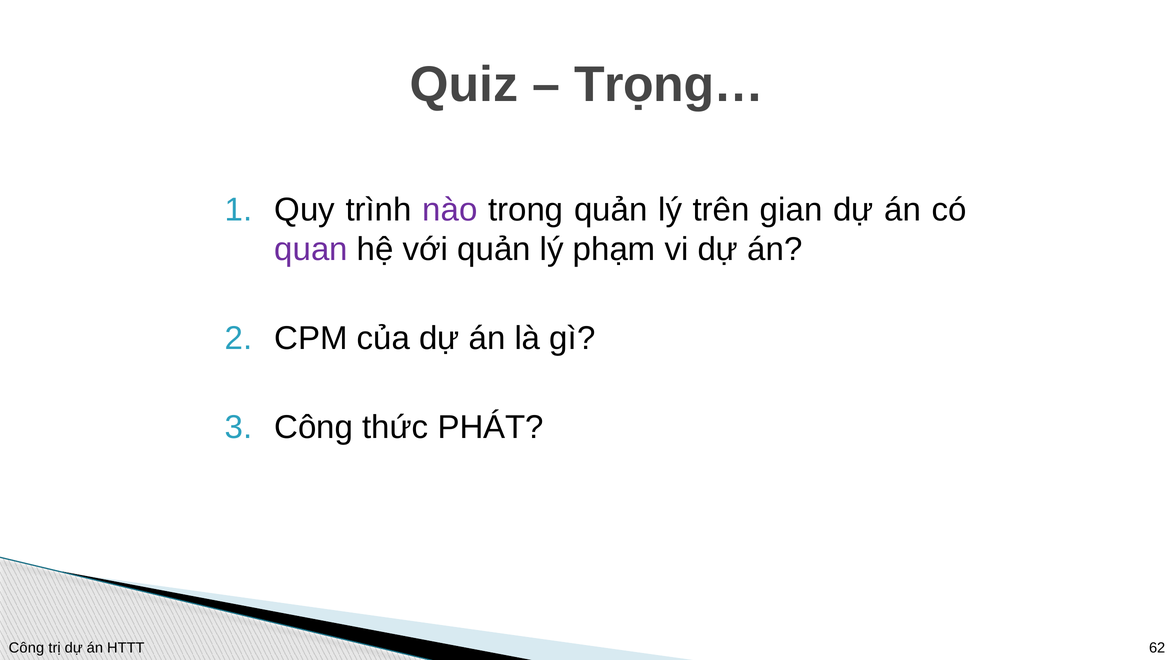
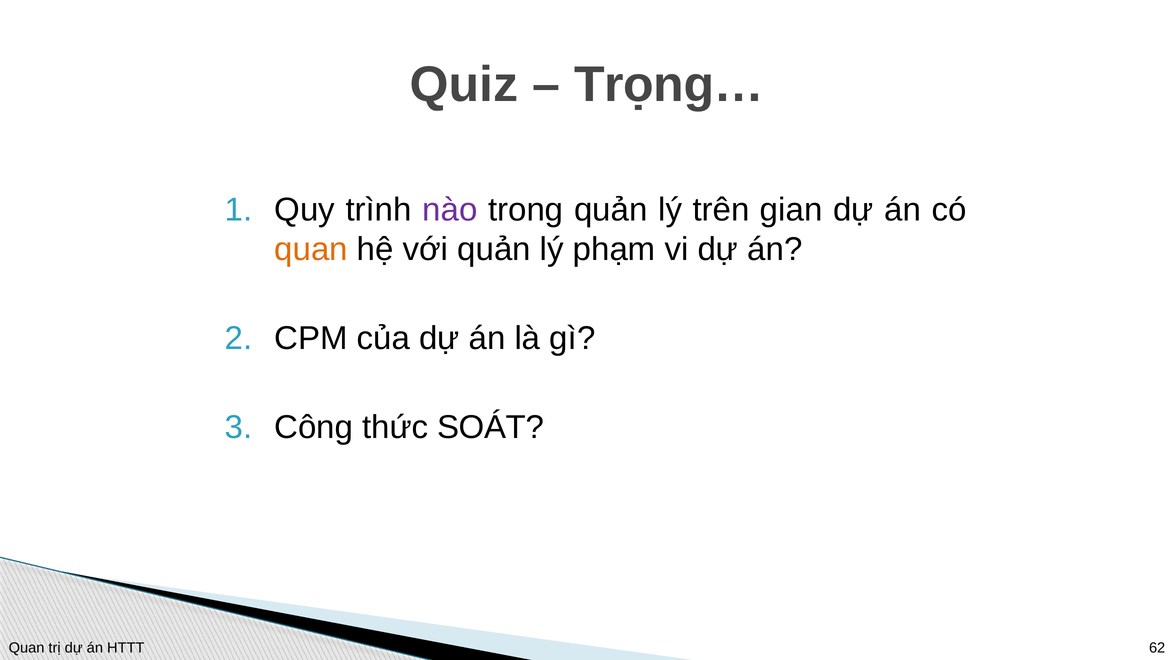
quan at (311, 250) colour: purple -> orange
PHÁT: PHÁT -> SOÁT
Công at (26, 648): Công -> Quan
